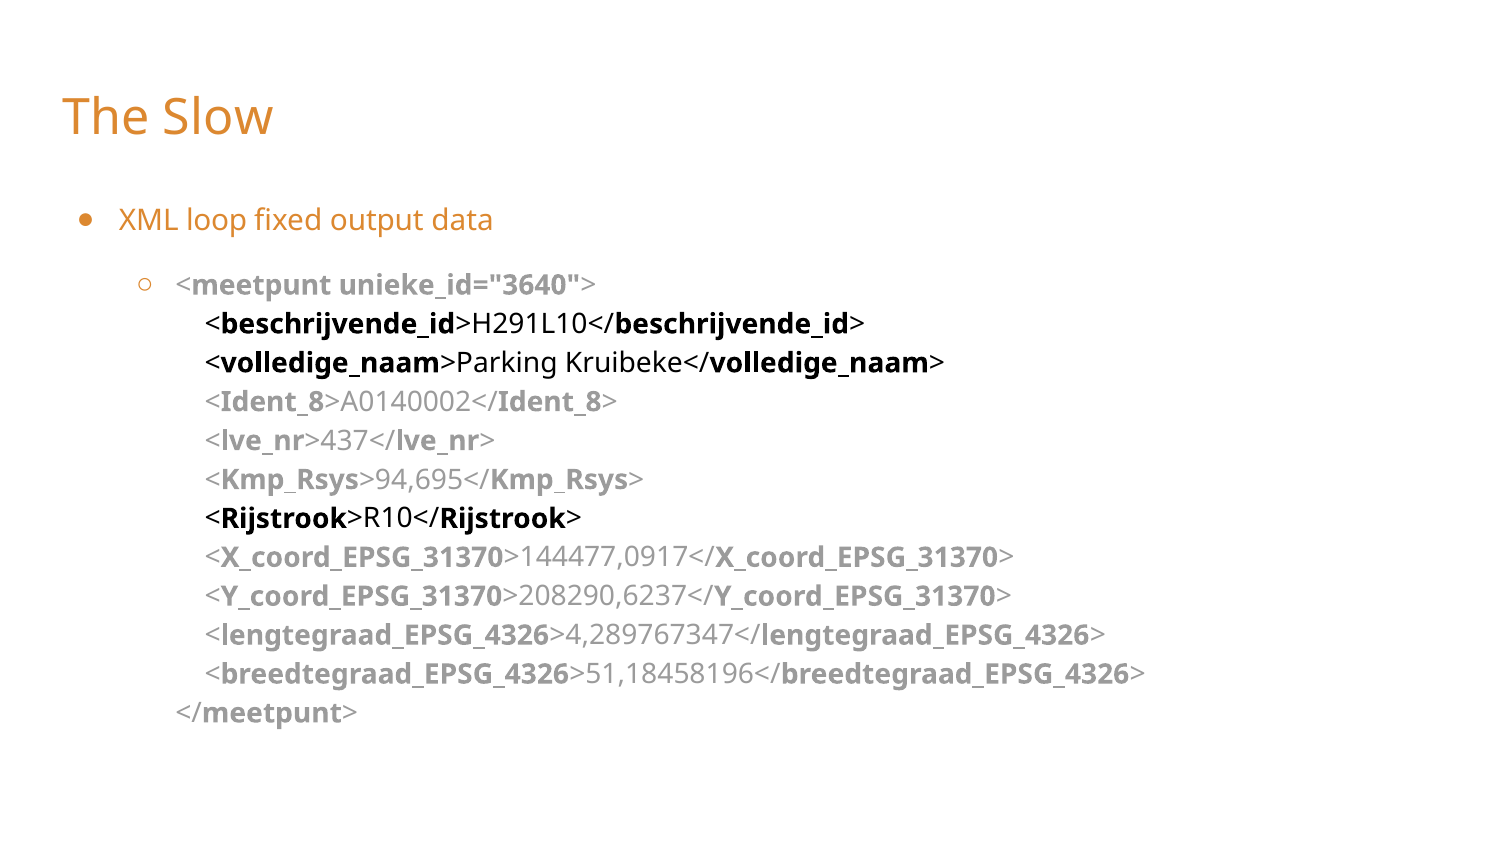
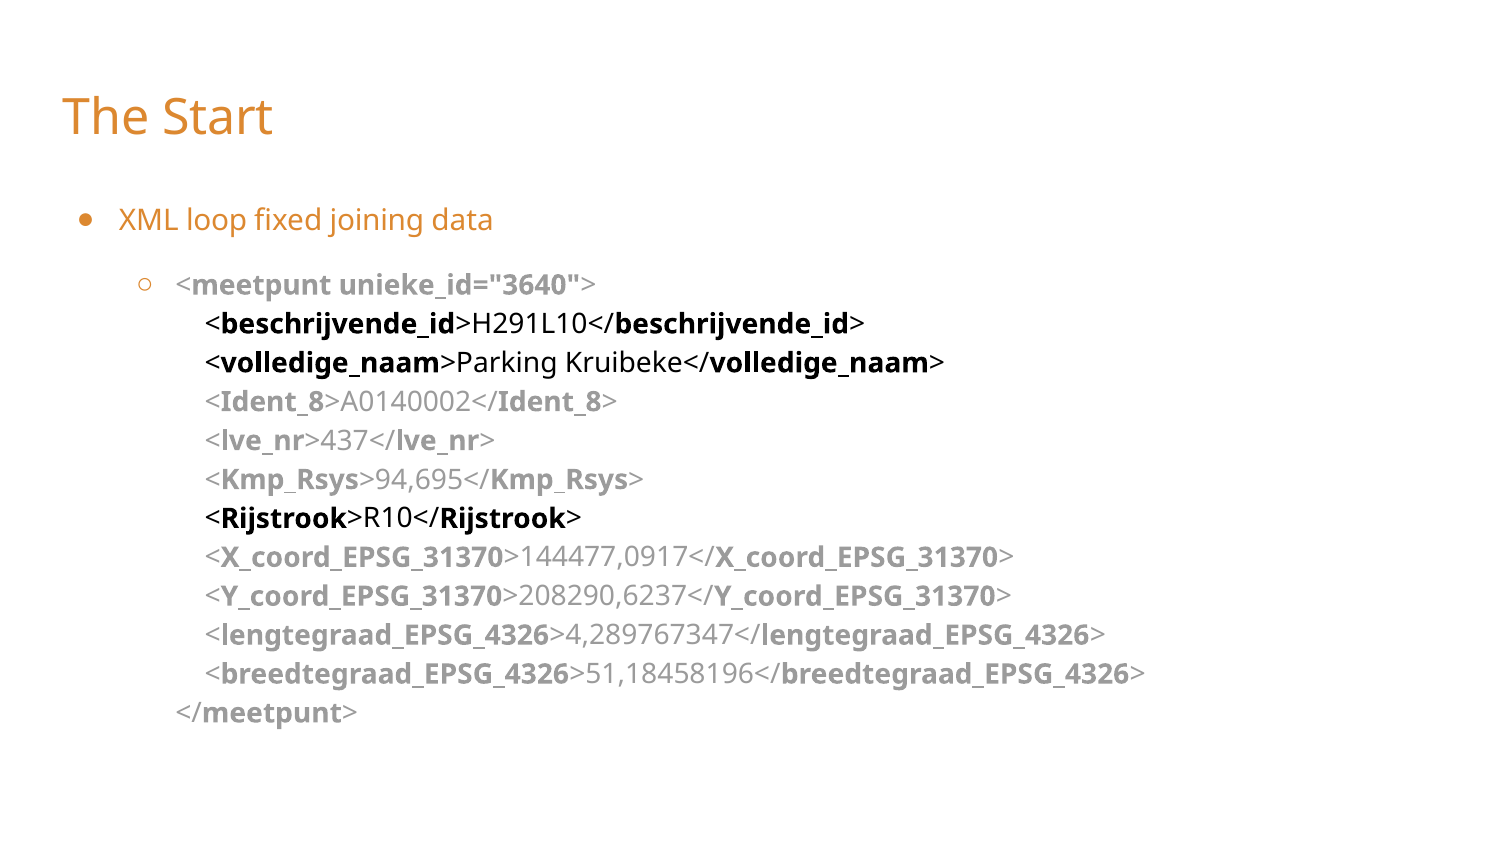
Slow: Slow -> Start
output: output -> joining
